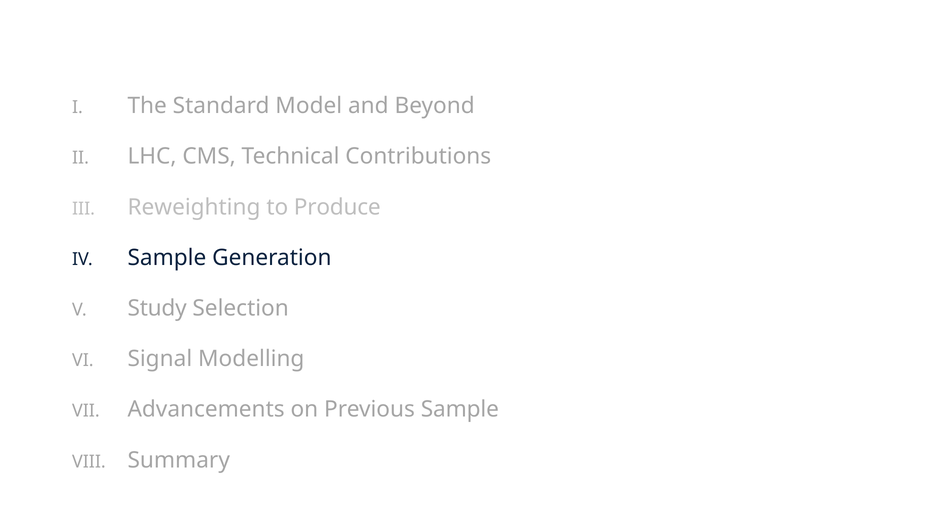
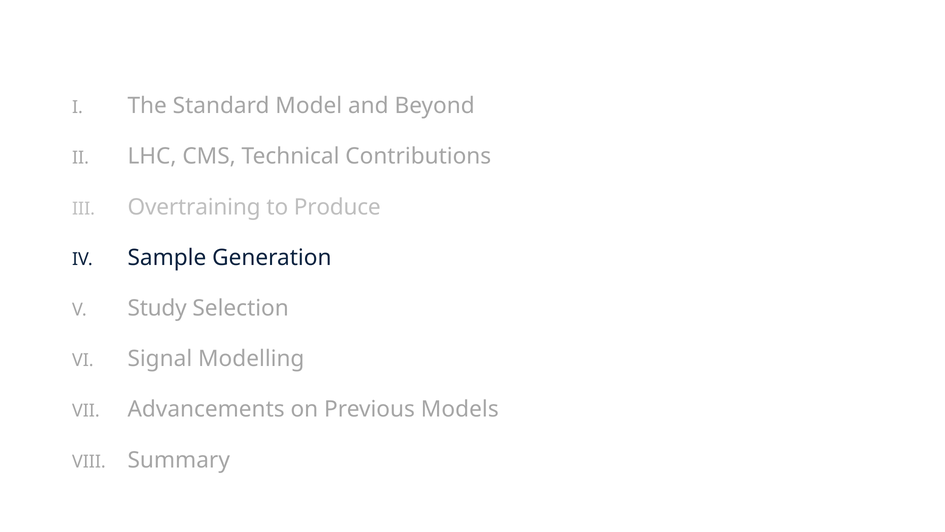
Reweighting: Reweighting -> Overtraining
Previous Sample: Sample -> Models
